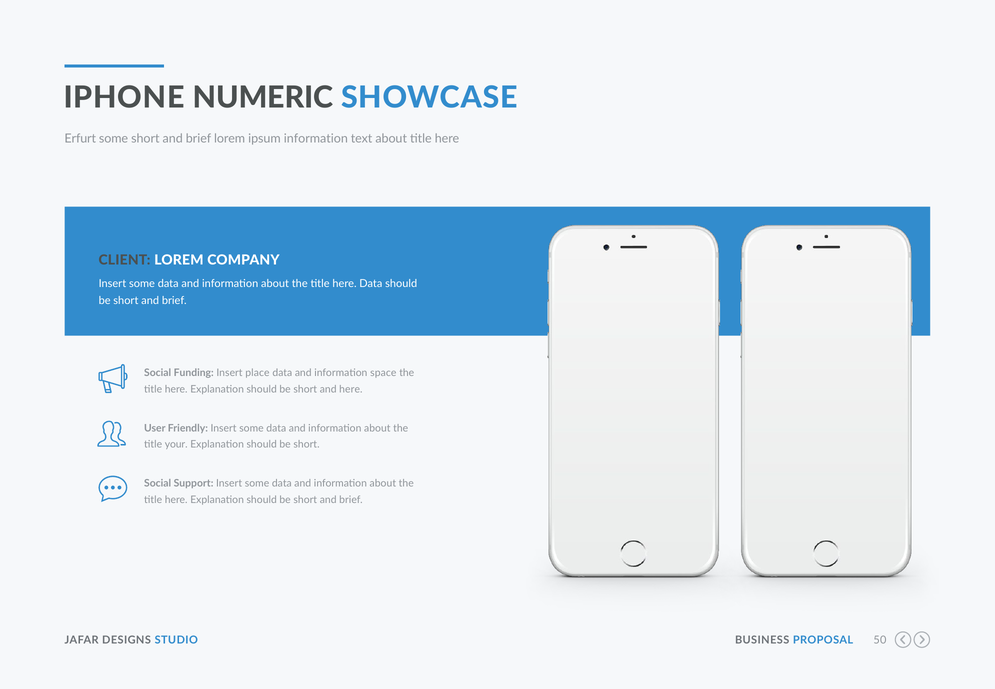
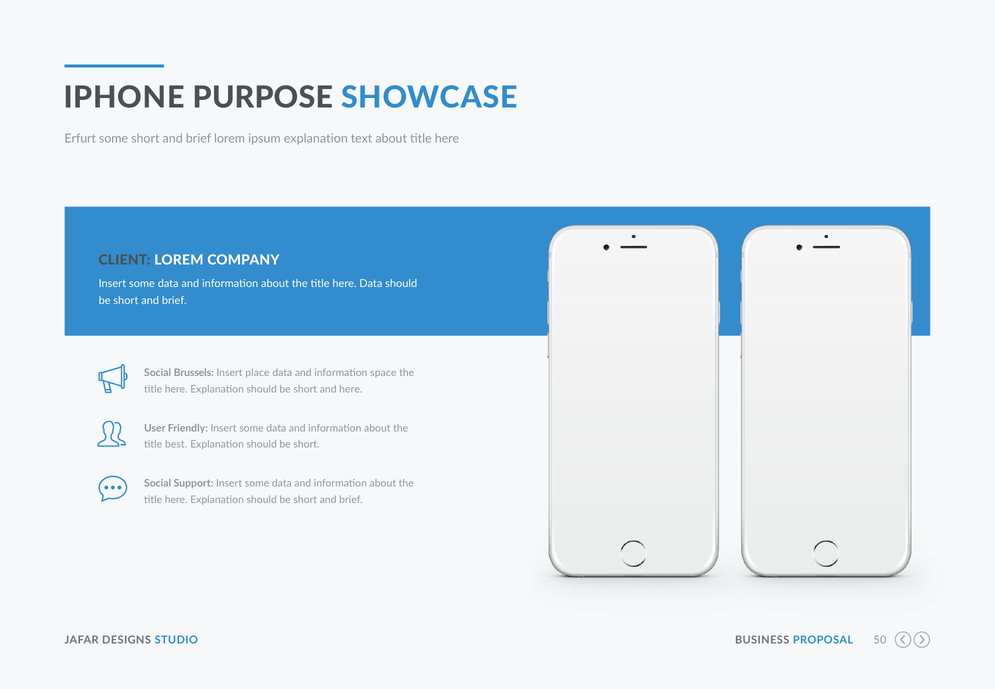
NUMERIC: NUMERIC -> PURPOSE
ipsum information: information -> explanation
Funding: Funding -> Brussels
your: your -> best
